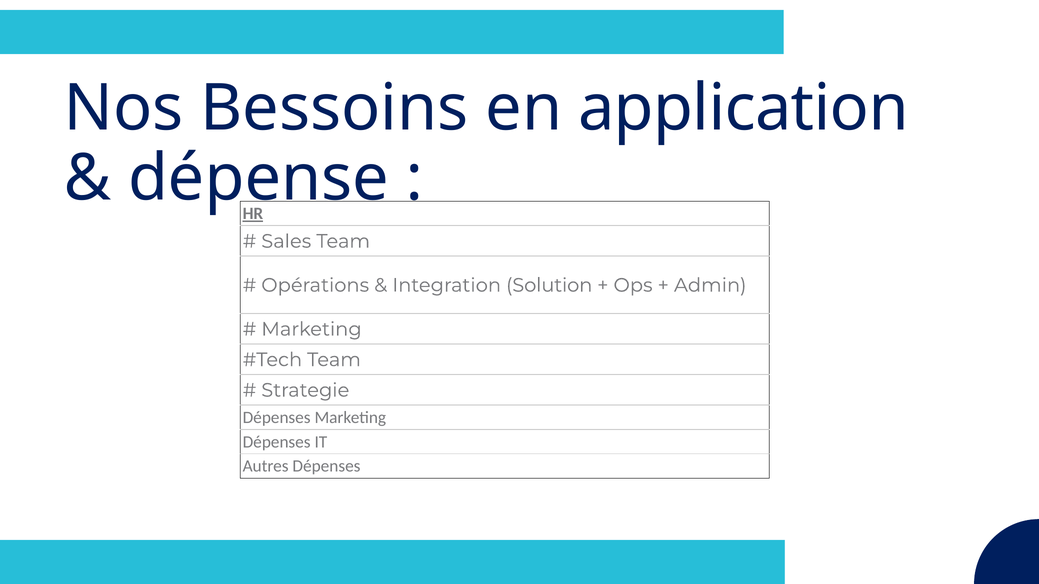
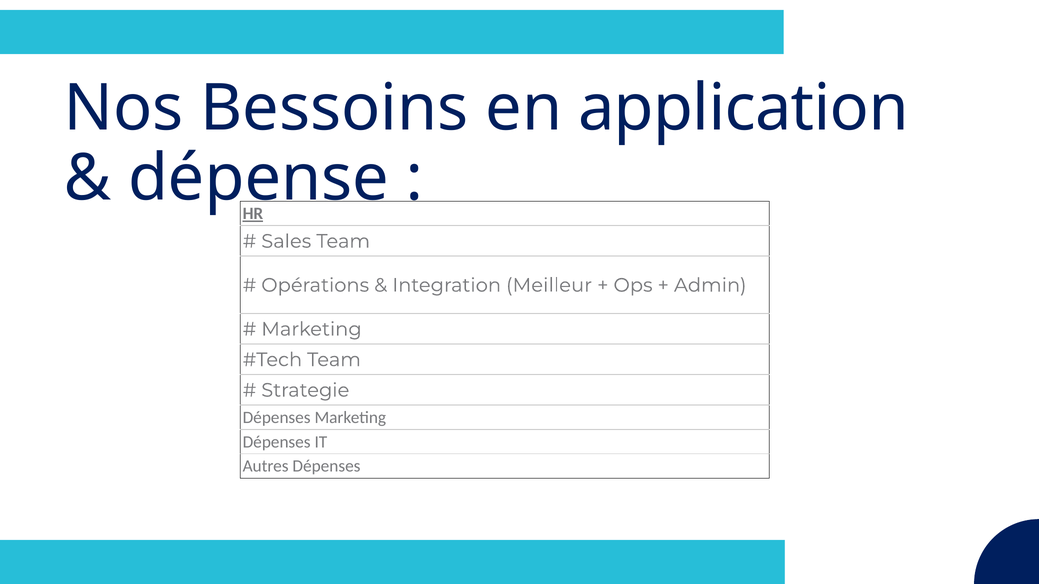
Solution: Solution -> Meilleur
